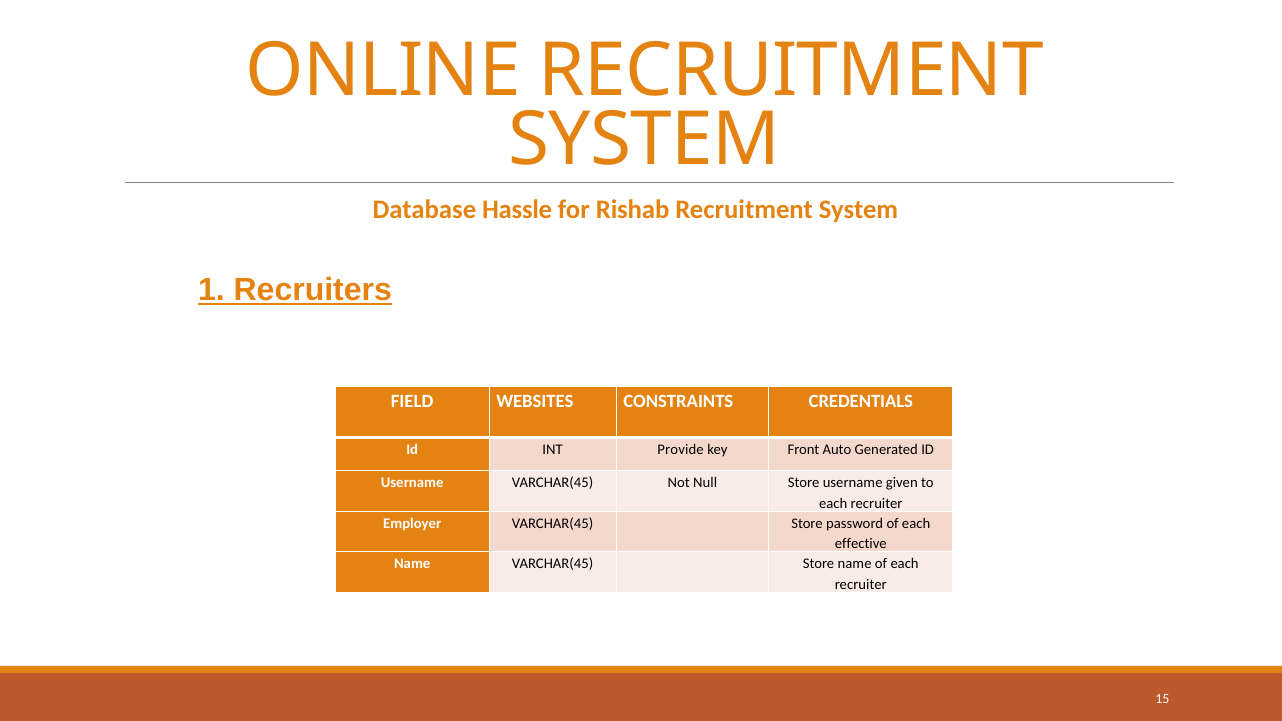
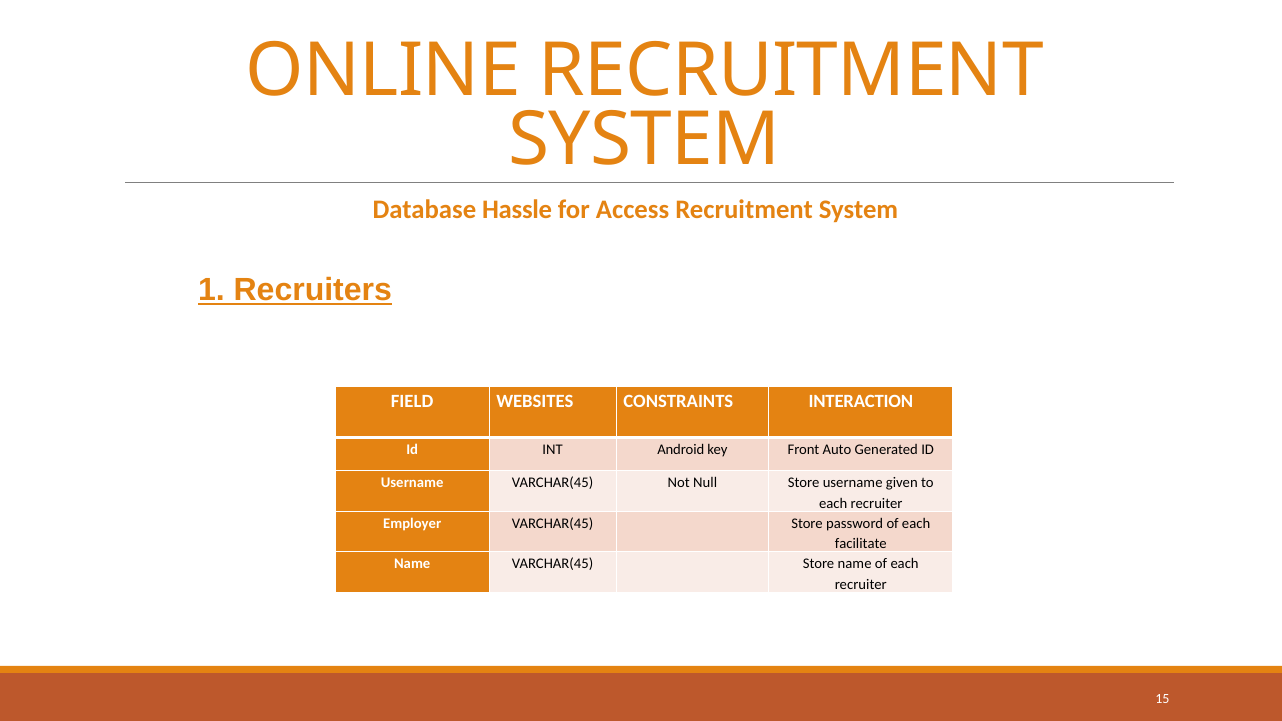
Rishab: Rishab -> Access
CREDENTIALS: CREDENTIALS -> INTERACTION
Provide: Provide -> Android
effective: effective -> facilitate
